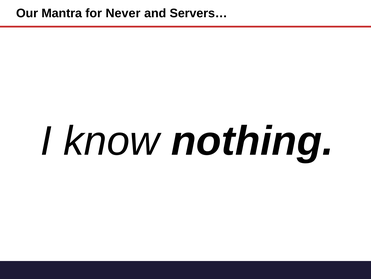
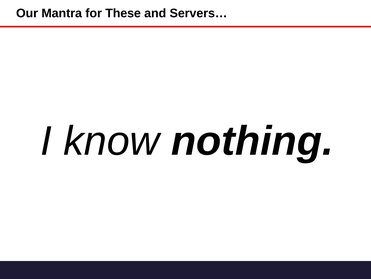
Never: Never -> These
